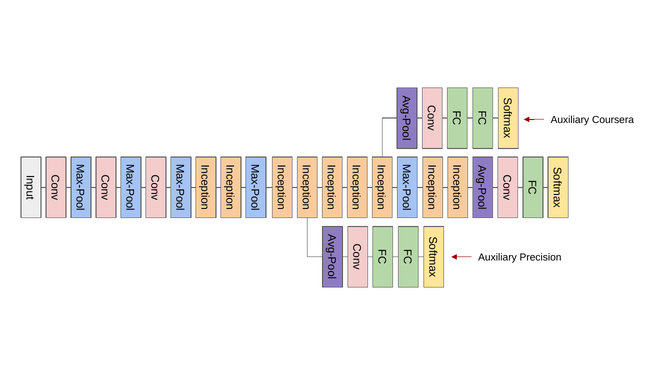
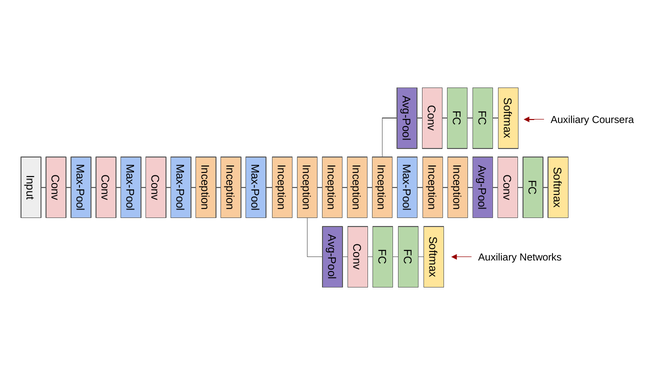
Precision: Precision -> Networks
